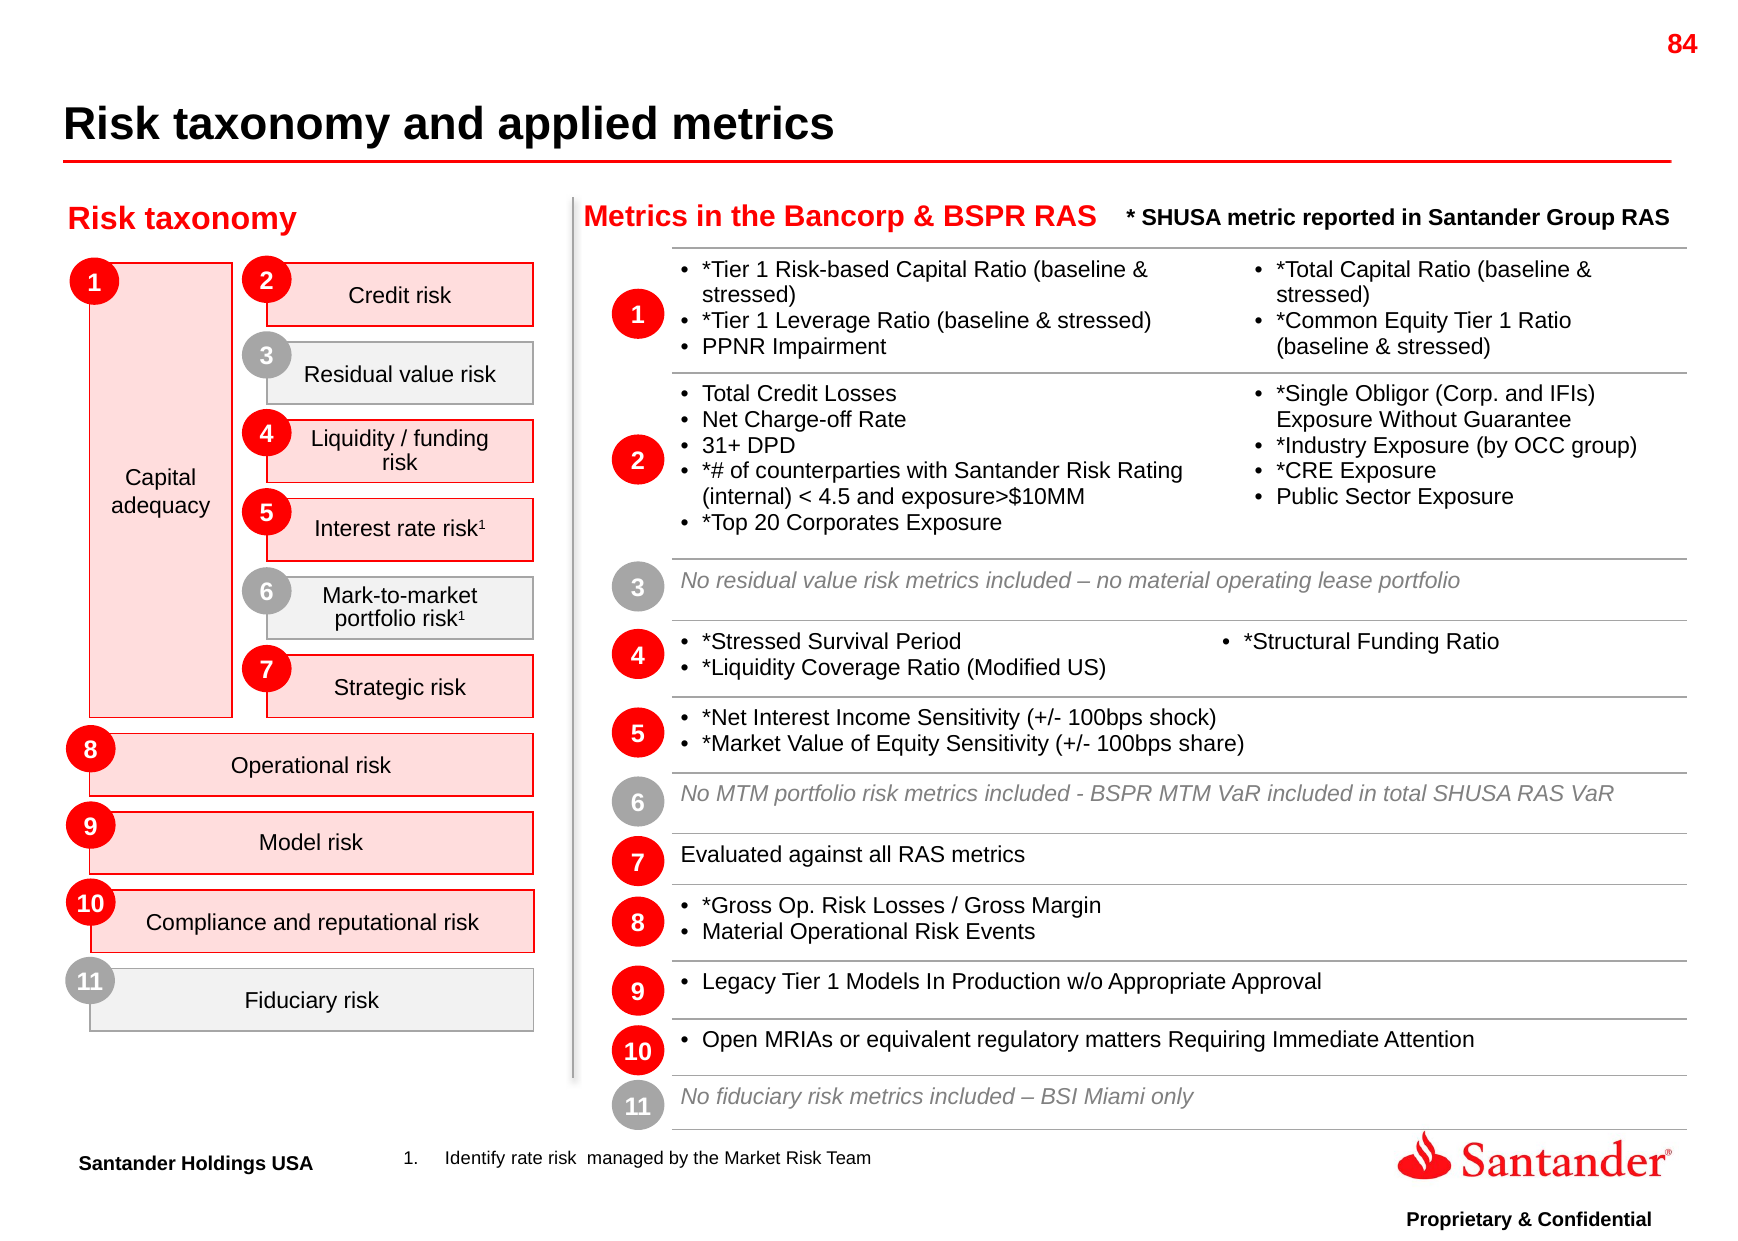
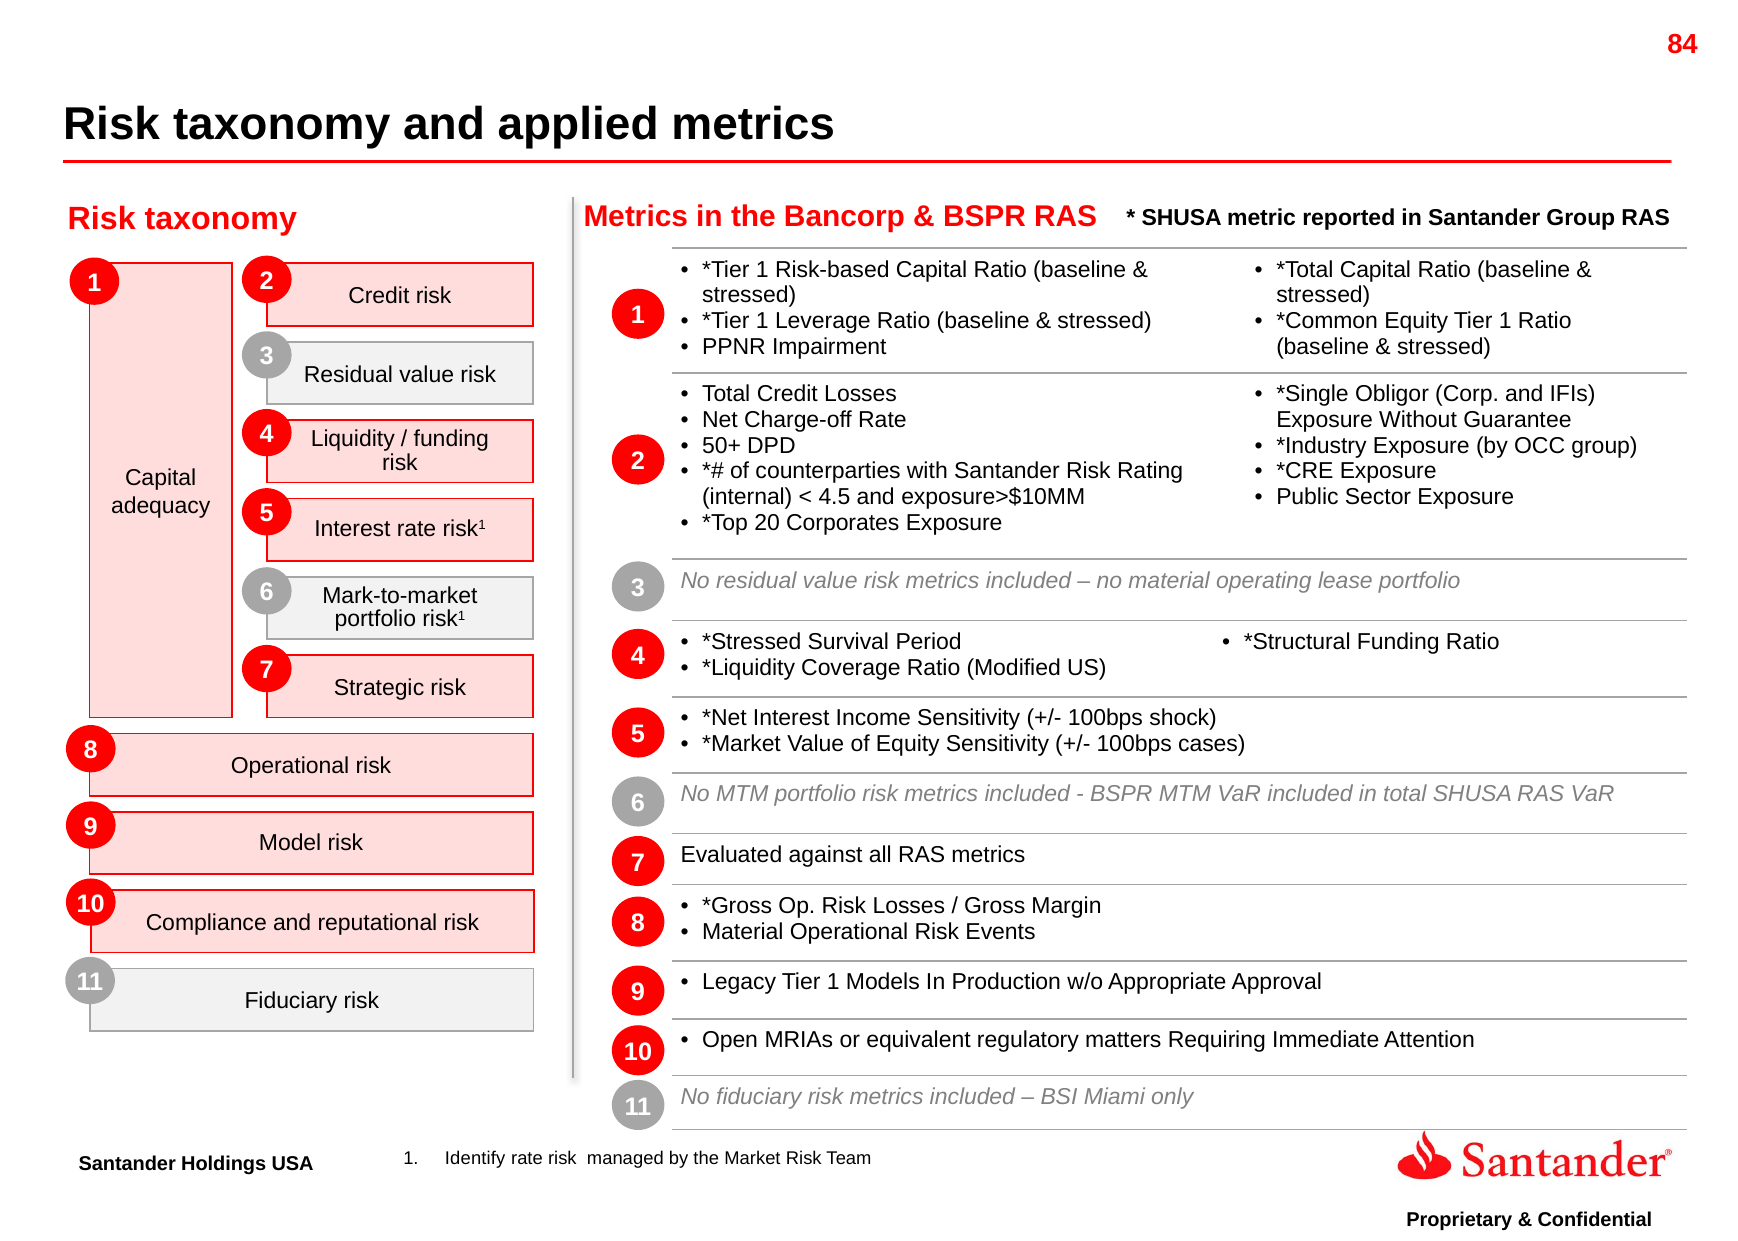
31+: 31+ -> 50+
share: share -> cases
